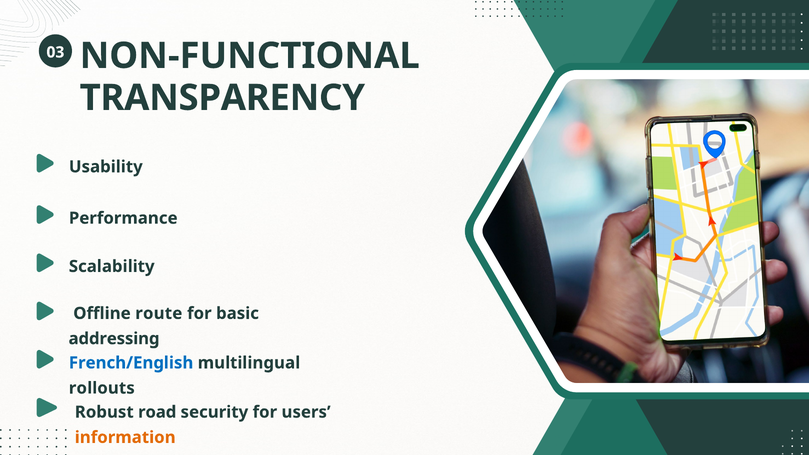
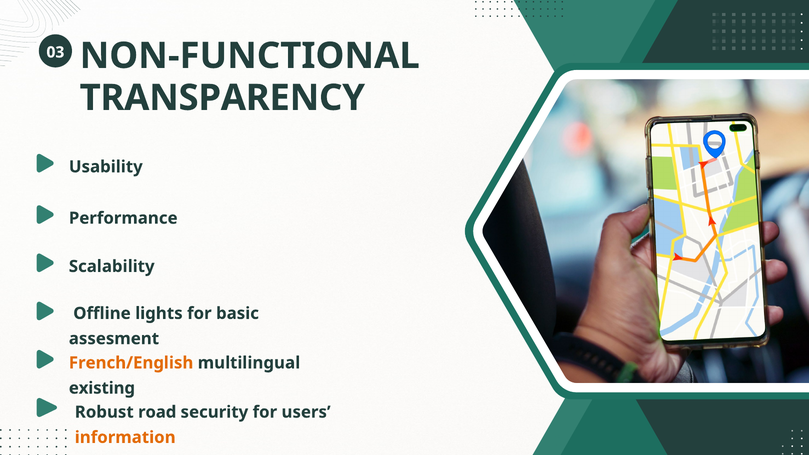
route: route -> lights
addressing: addressing -> assesment
French/English colour: blue -> orange
rollouts: rollouts -> existing
